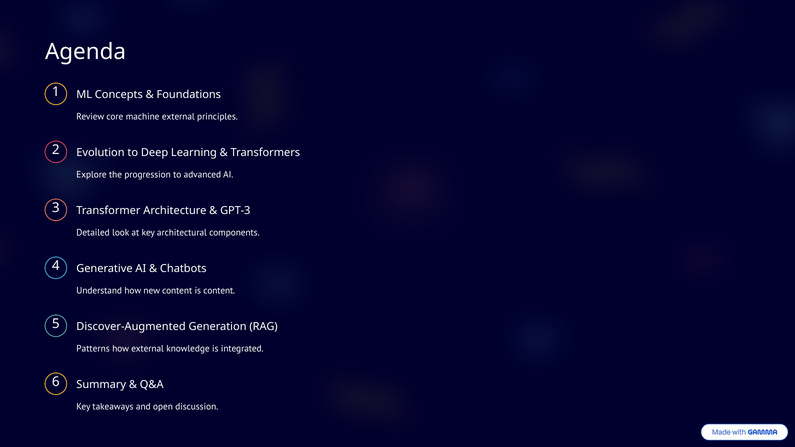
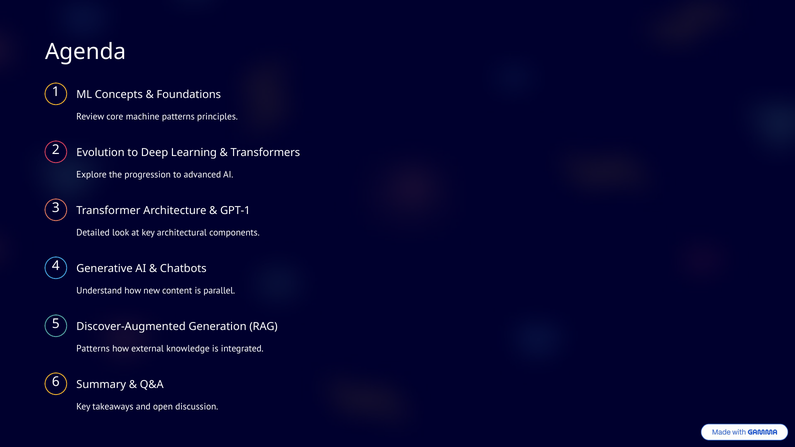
machine external: external -> patterns
GPT-3: GPT-3 -> GPT-1
is content: content -> parallel
